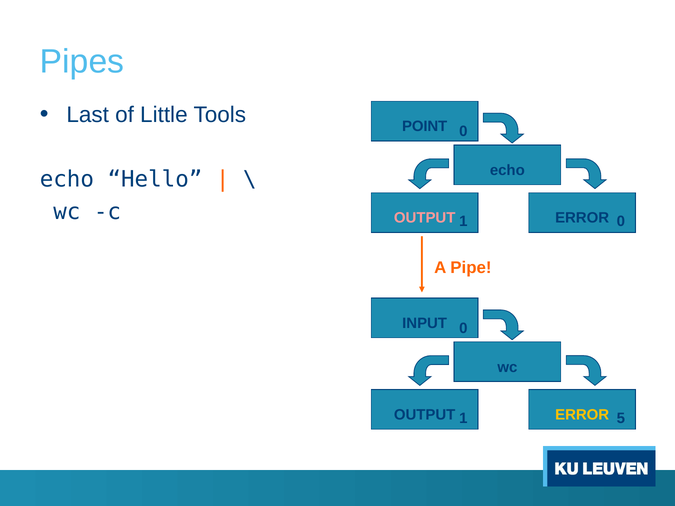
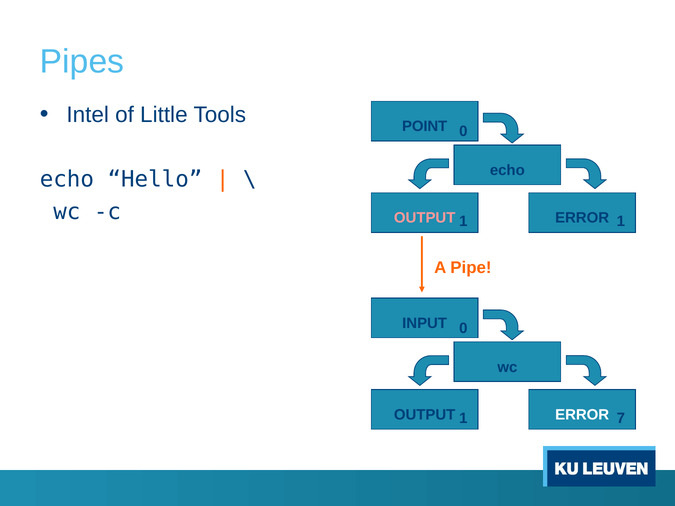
Last: Last -> Intel
1 0: 0 -> 1
ERROR at (582, 415) colour: yellow -> white
5: 5 -> 7
